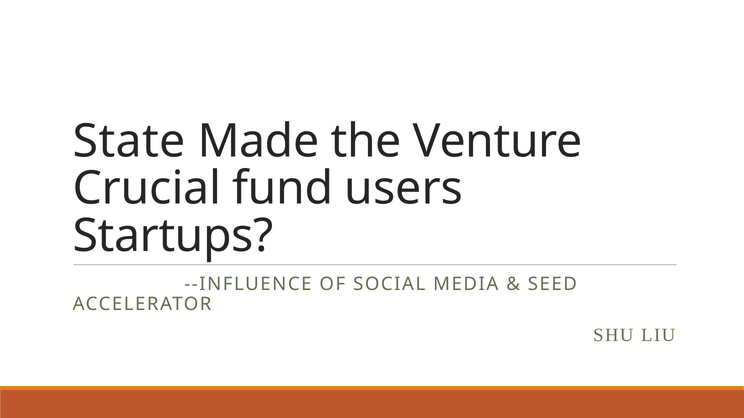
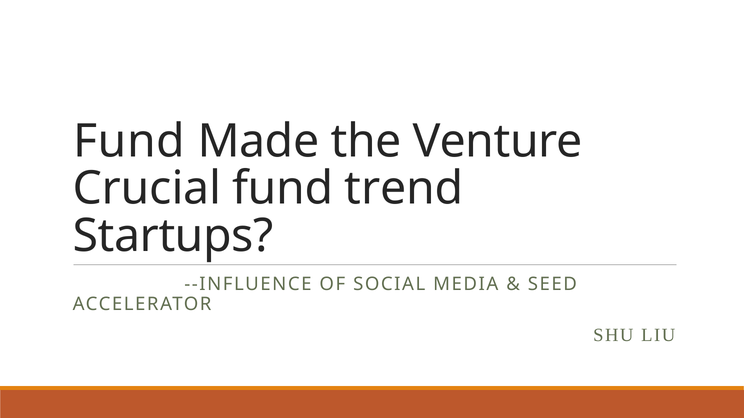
State at (129, 141): State -> Fund
users: users -> trend
